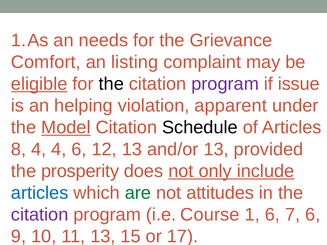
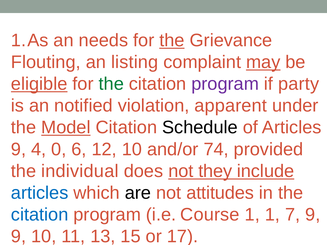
the at (172, 40) underline: none -> present
Comfort: Comfort -> Flouting
may underline: none -> present
the at (111, 84) colour: black -> green
issue: issue -> party
helping: helping -> notified
8 at (18, 149): 8 -> 9
4 4: 4 -> 0
12 13: 13 -> 10
and/or 13: 13 -> 74
prosperity: prosperity -> individual
only: only -> they
are colour: green -> black
citation at (40, 215) colour: purple -> blue
1 6: 6 -> 1
7 6: 6 -> 9
